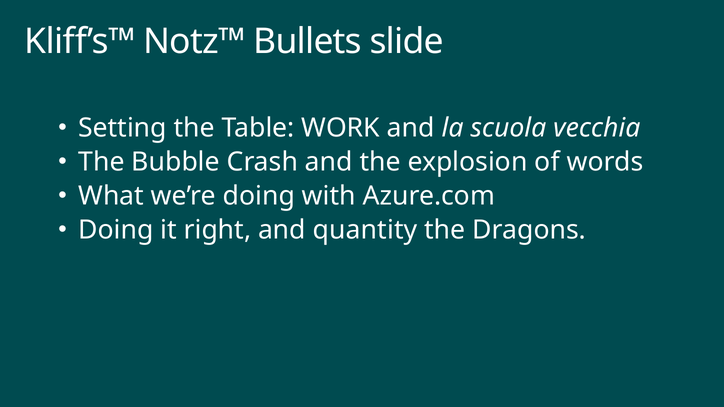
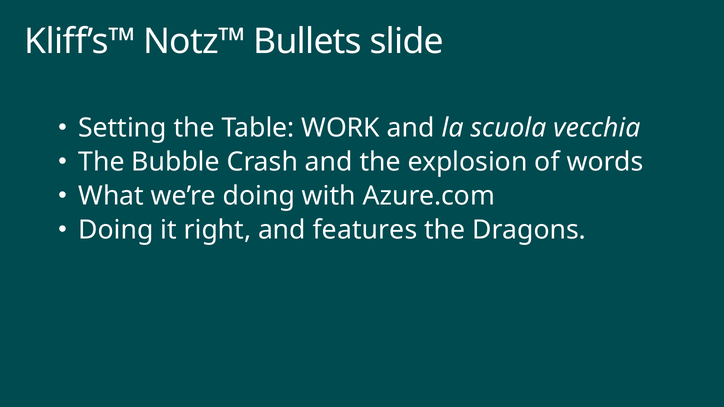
quantity: quantity -> features
